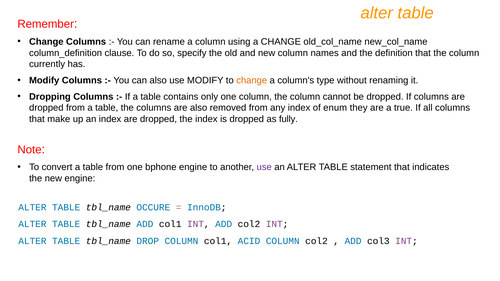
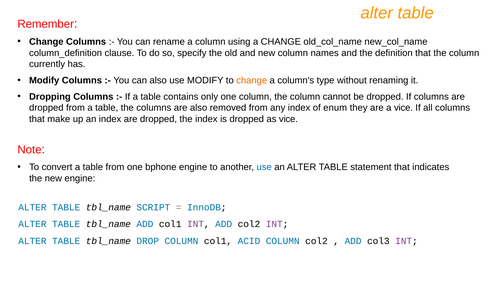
a true: true -> vice
as fully: fully -> vice
use at (264, 167) colour: purple -> blue
OCCURE: OCCURE -> SCRIPT
